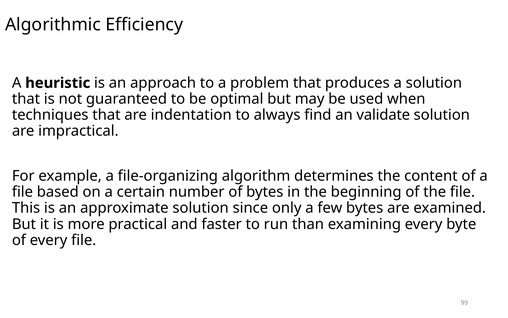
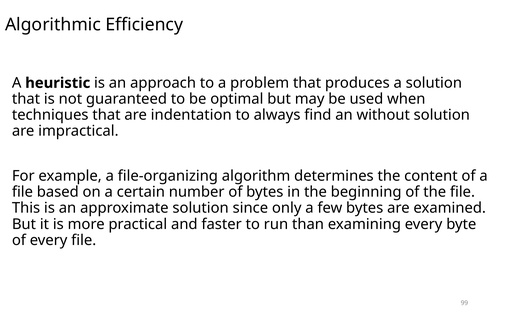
validate: validate -> without
